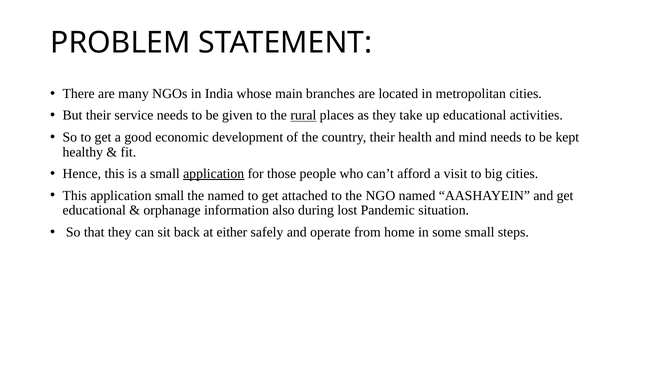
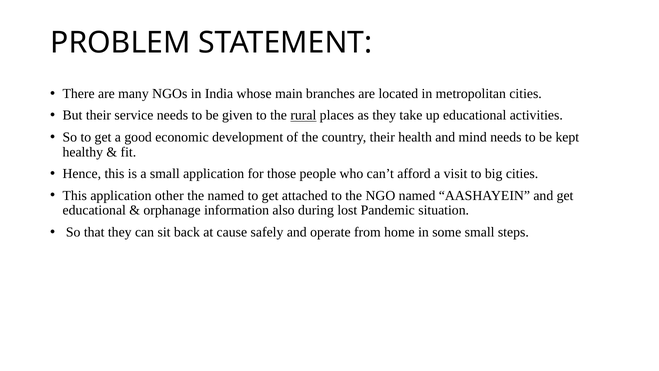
application at (214, 174) underline: present -> none
application small: small -> other
either: either -> cause
